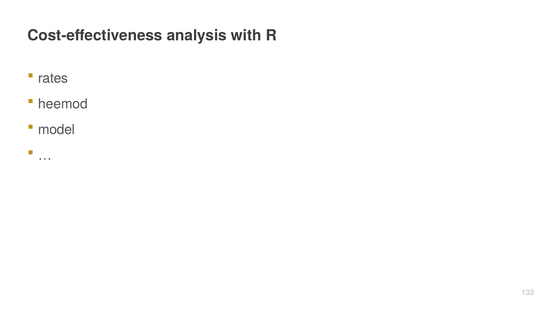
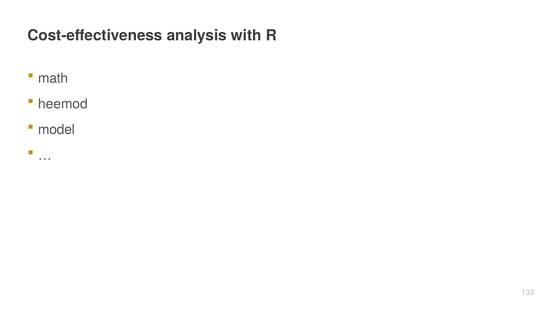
rates: rates -> math
